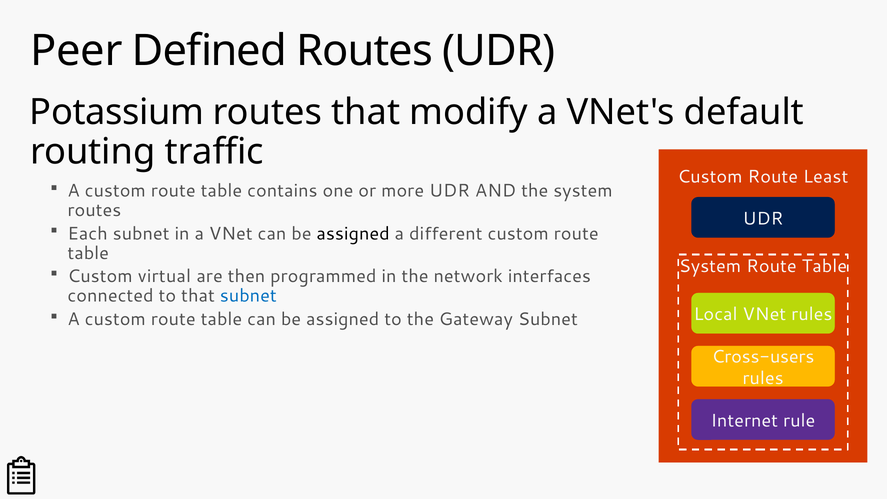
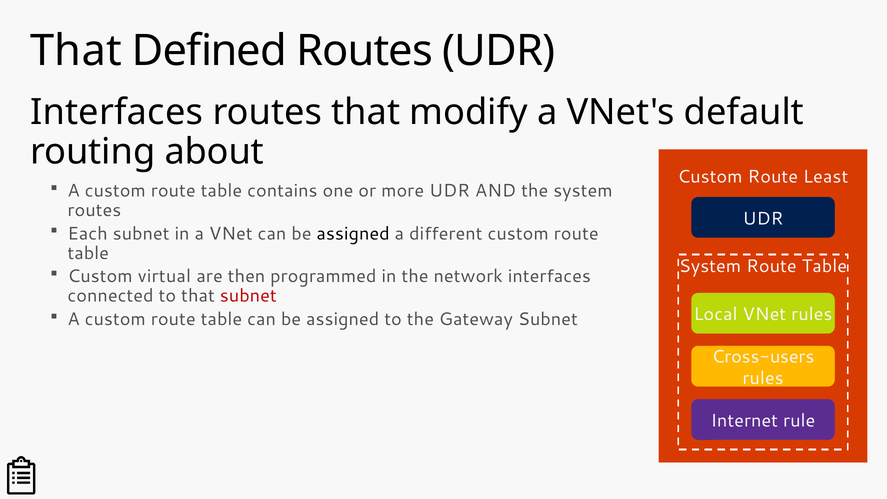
Peer at (76, 51): Peer -> That
Potassium at (117, 112): Potassium -> Interfaces
traffic: traffic -> about
subnet at (248, 296) colour: blue -> red
